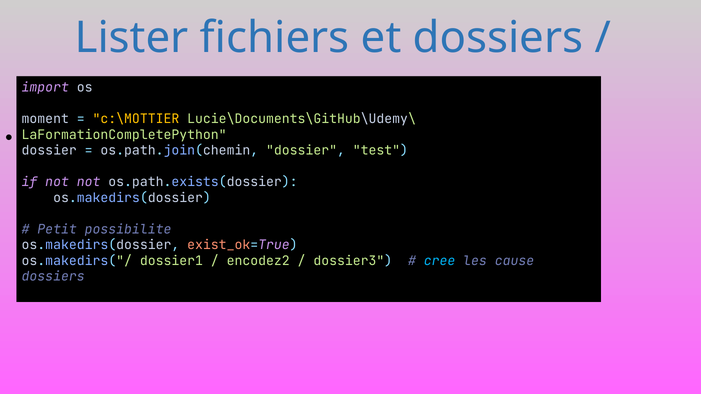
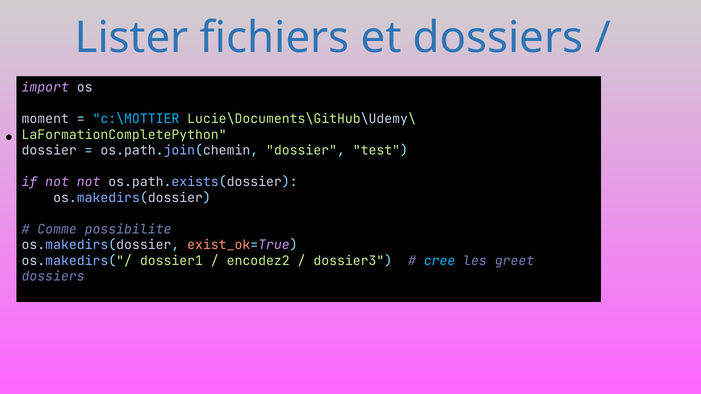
c:\MOTTIER colour: yellow -> light blue
Petit: Petit -> Comme
cause: cause -> greet
